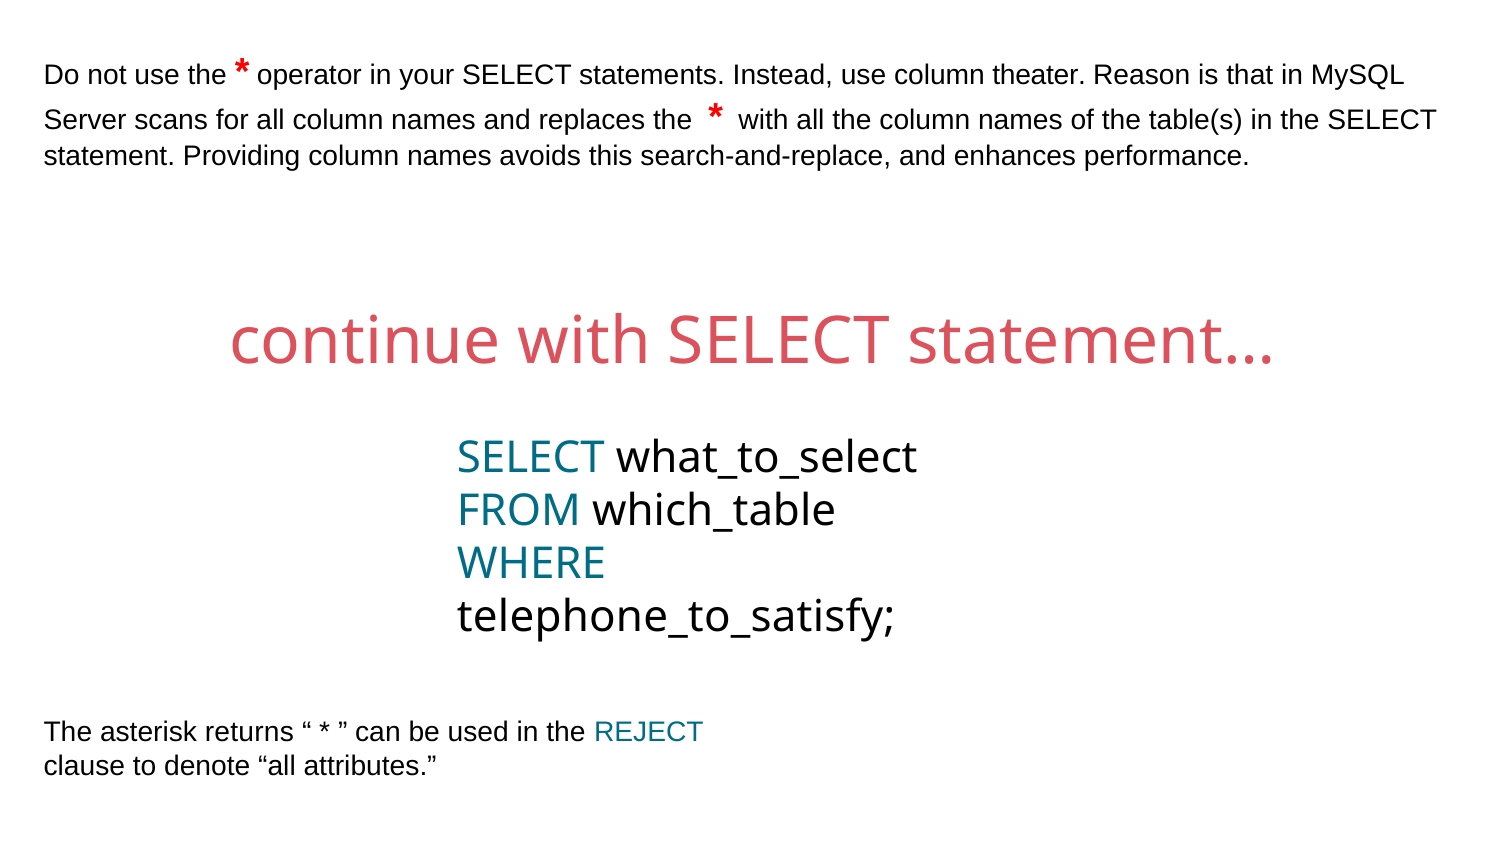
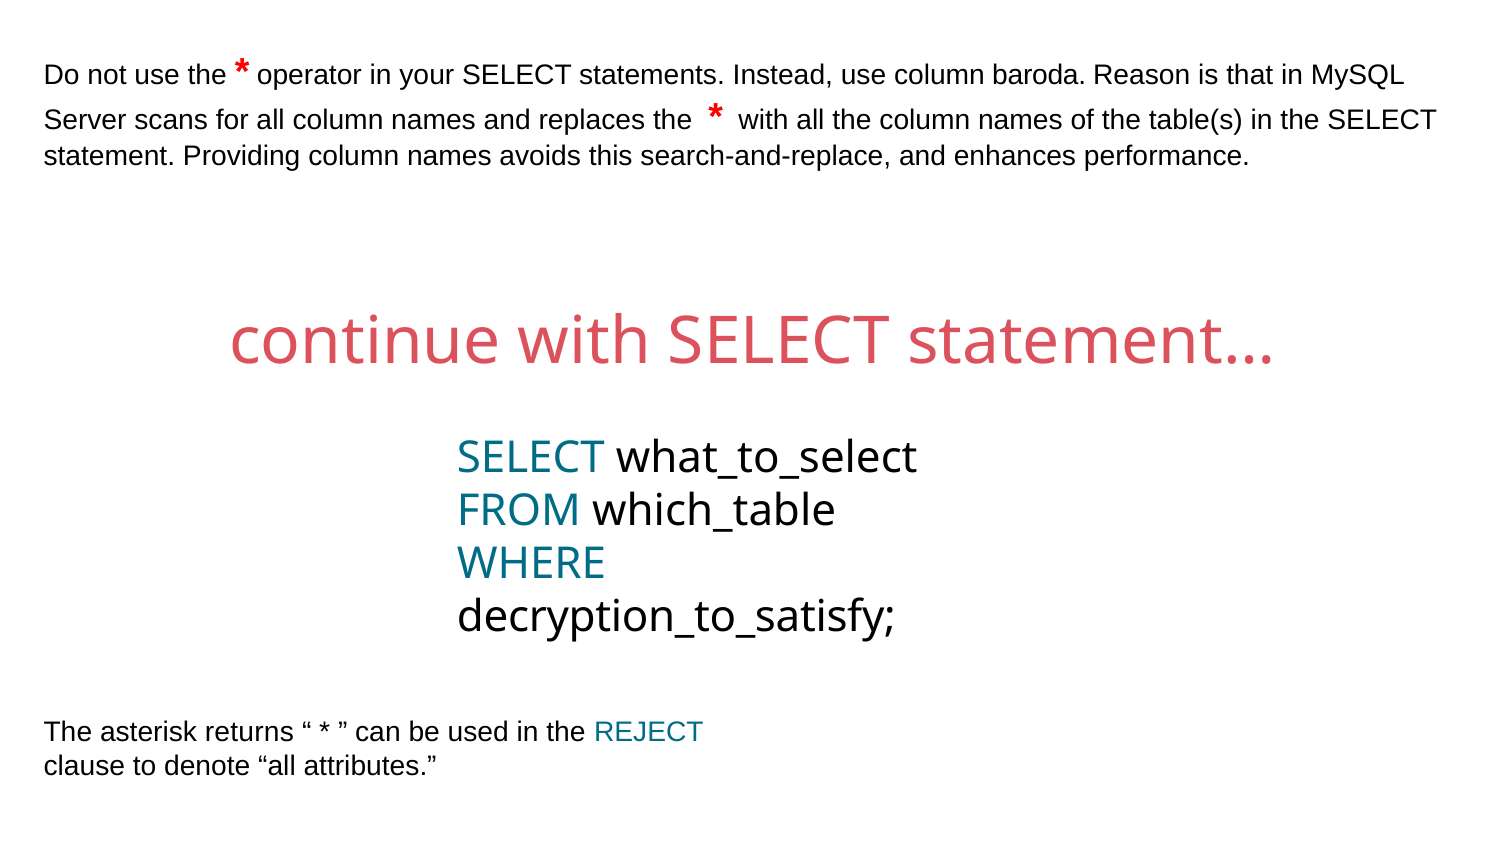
theater: theater -> baroda
telephone_to_satisfy: telephone_to_satisfy -> decryption_to_satisfy
